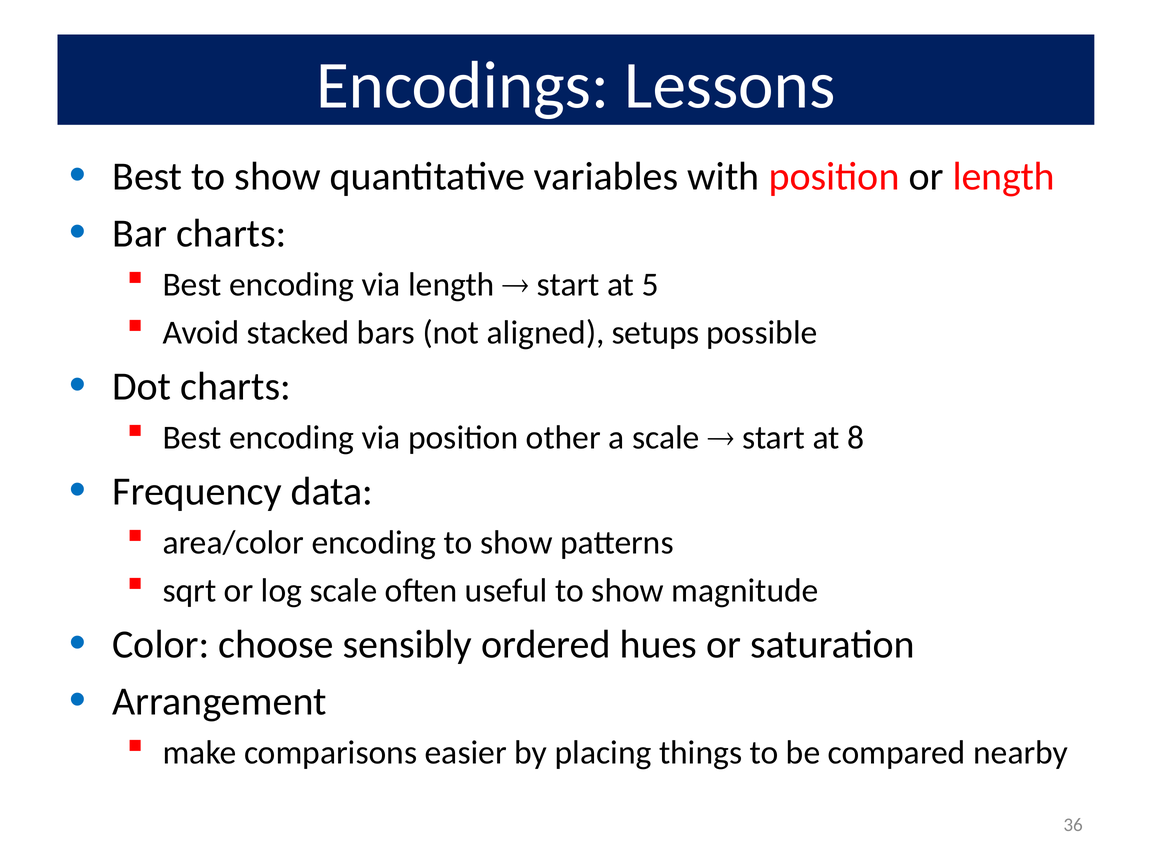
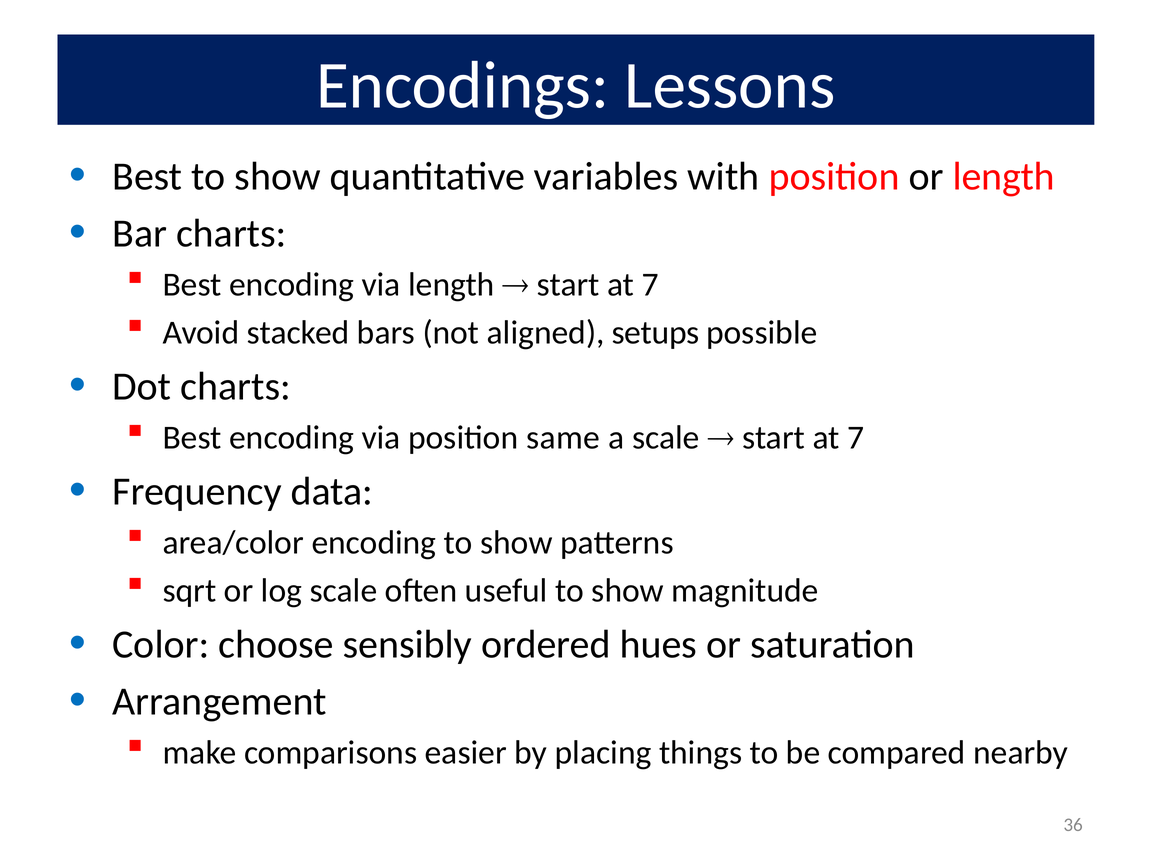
5 at (650, 285): 5 -> 7
other: other -> same
8 at (856, 438): 8 -> 7
